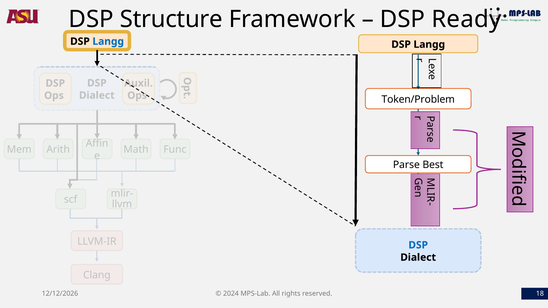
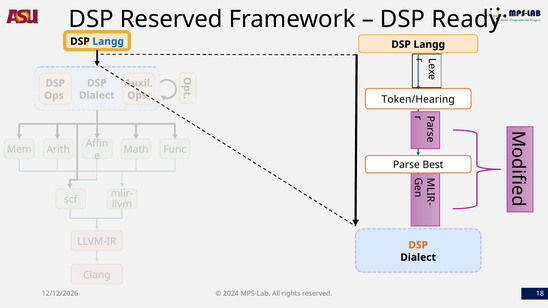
Structure at (171, 19): Structure -> Reserved
Token/Problem: Token/Problem -> Token/Hearing
DSP at (418, 245) colour: blue -> orange
